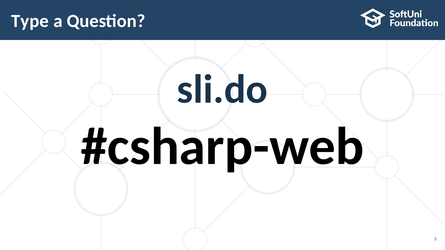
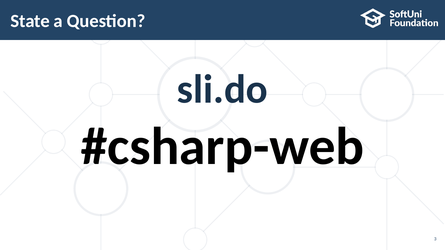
Type: Type -> State
